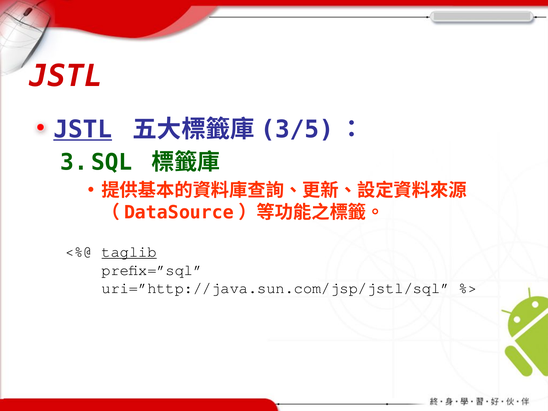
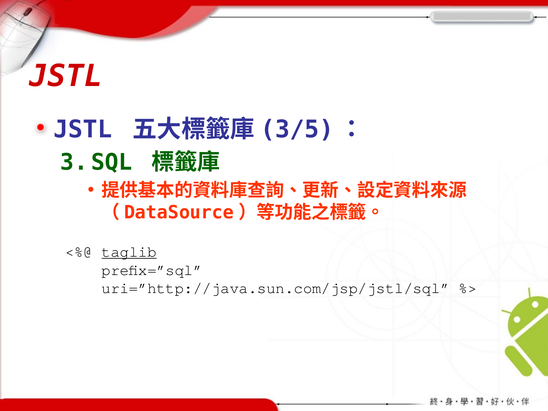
JSTL at (83, 130) underline: present -> none
